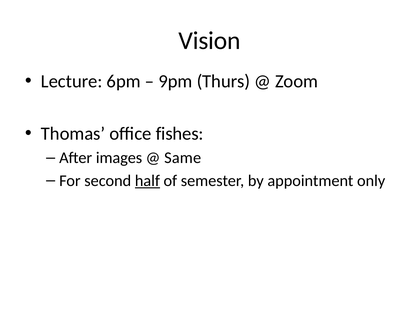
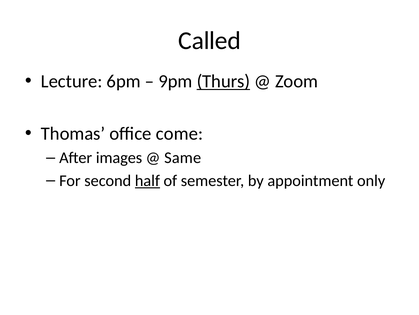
Vision: Vision -> Called
Thurs underline: none -> present
fishes: fishes -> come
